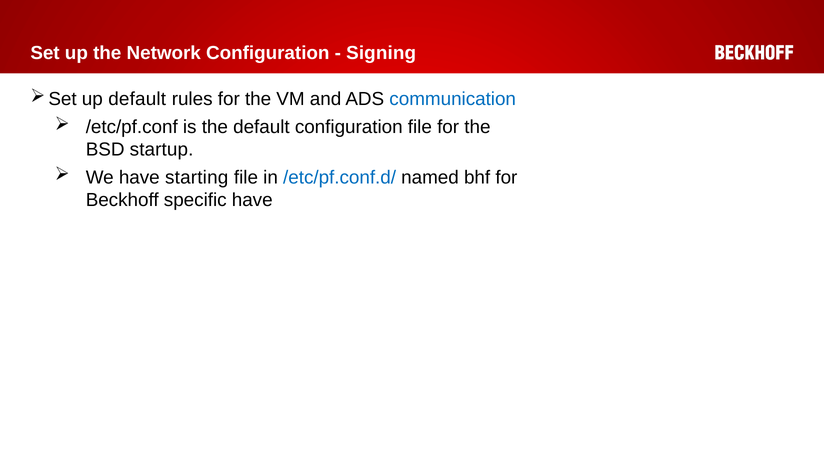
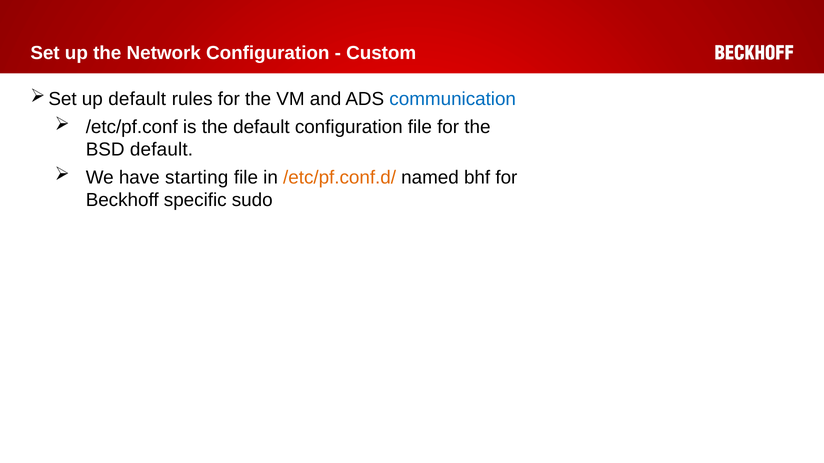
Signing: Signing -> Custom
BSD startup: startup -> default
/etc/pf.conf.d/ colour: blue -> orange
specific have: have -> sudo
